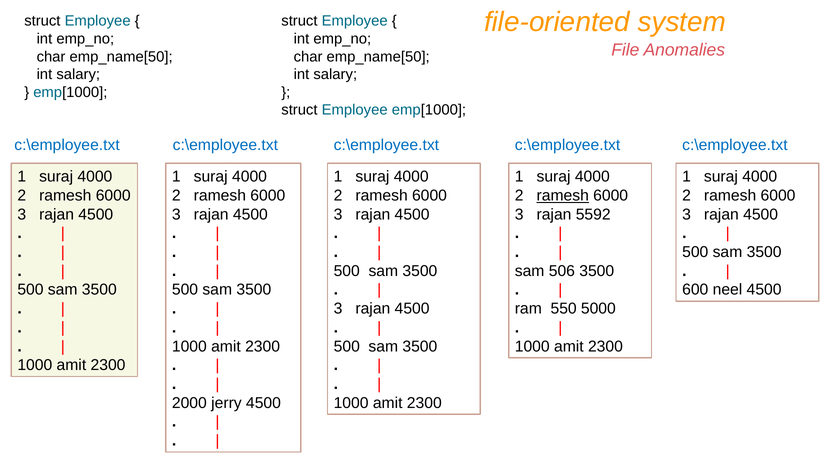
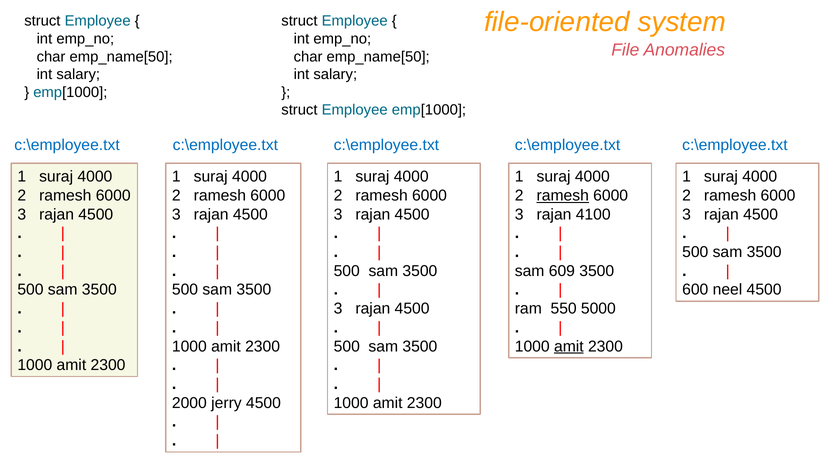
5592: 5592 -> 4100
506: 506 -> 609
amit at (569, 346) underline: none -> present
